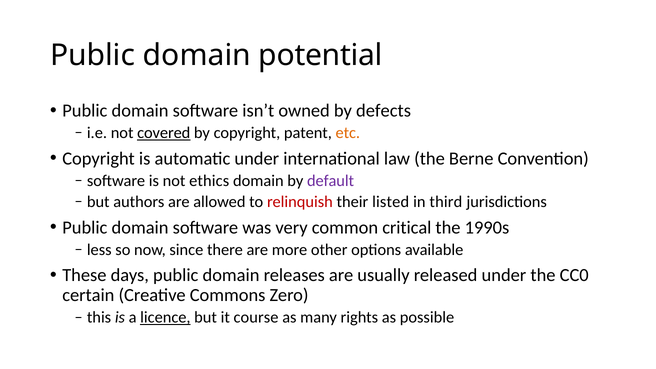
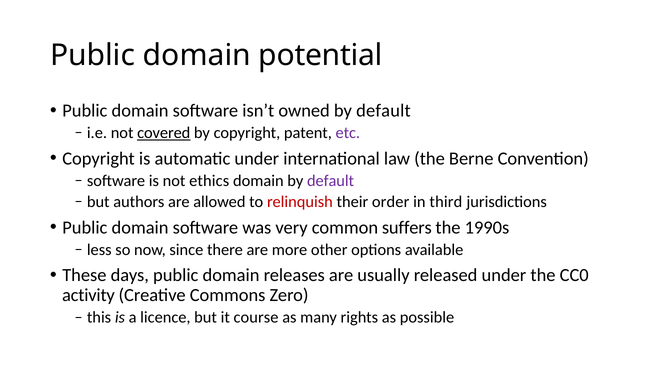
owned by defects: defects -> default
etc colour: orange -> purple
listed: listed -> order
critical: critical -> suffers
certain: certain -> activity
licence underline: present -> none
